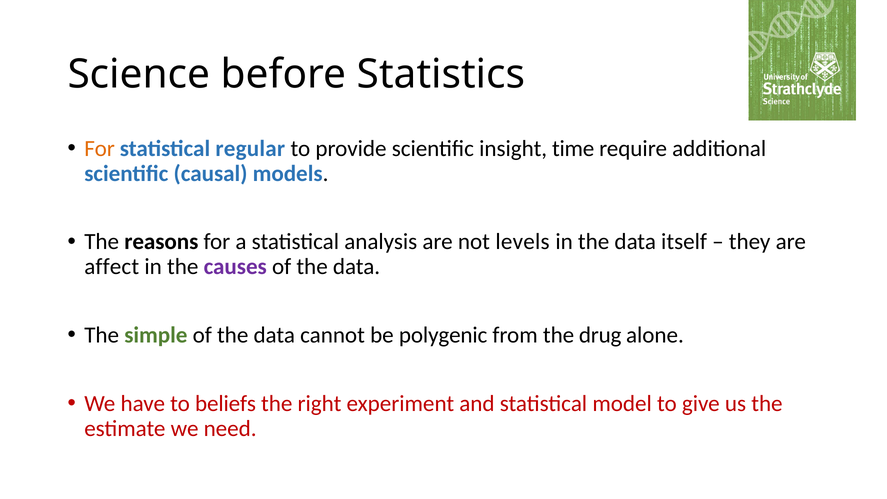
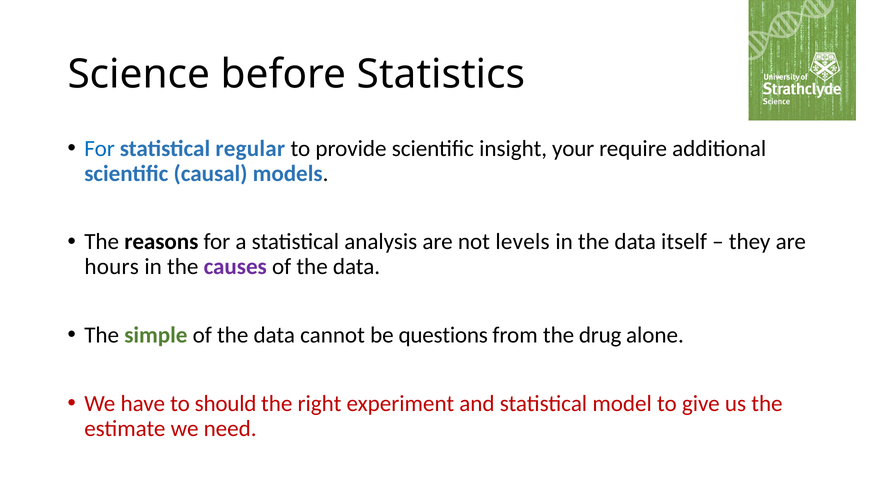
For at (100, 148) colour: orange -> blue
time: time -> your
affect: affect -> hours
polygenic: polygenic -> questions
beliefs: beliefs -> should
